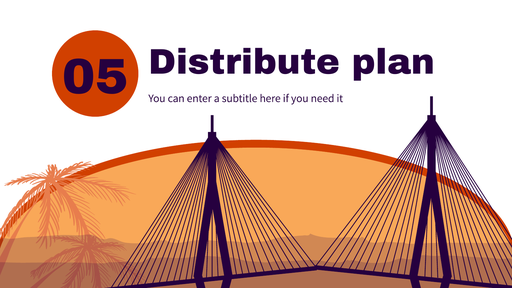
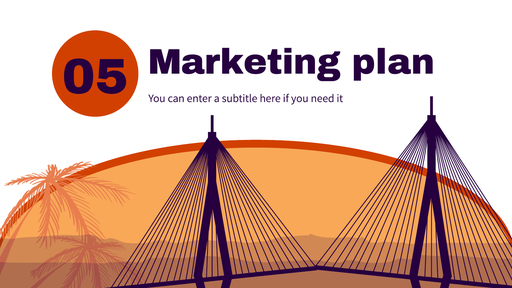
Distribute: Distribute -> Marketing
